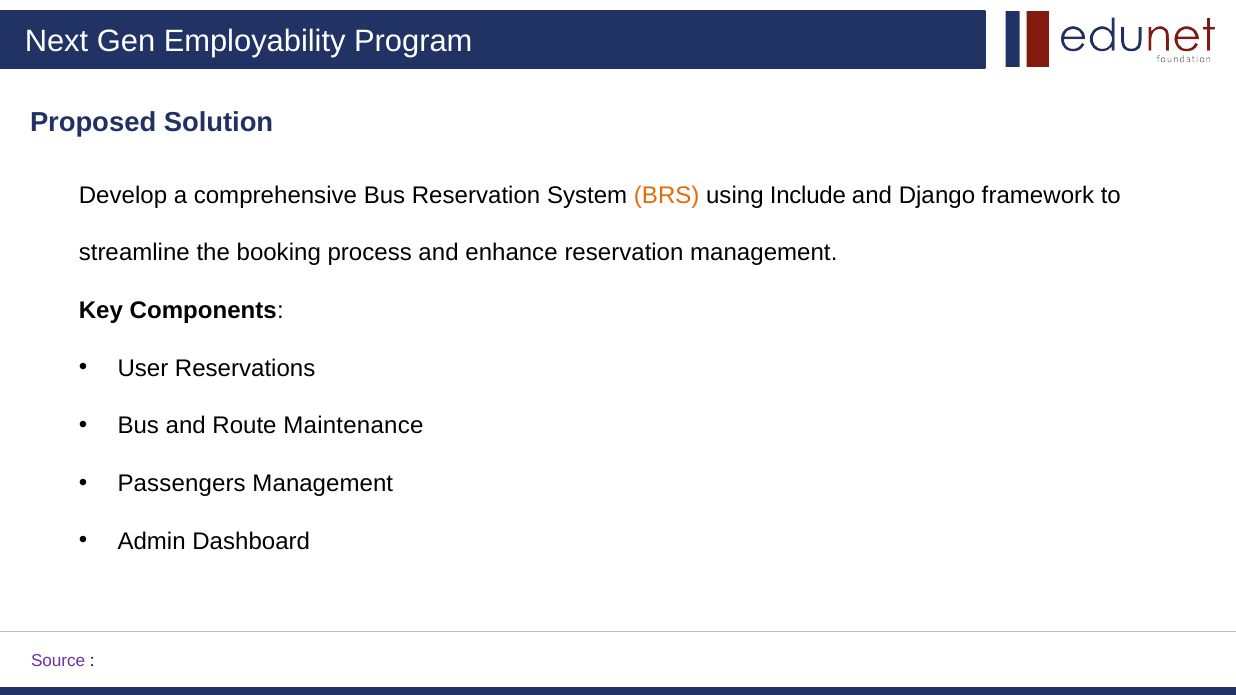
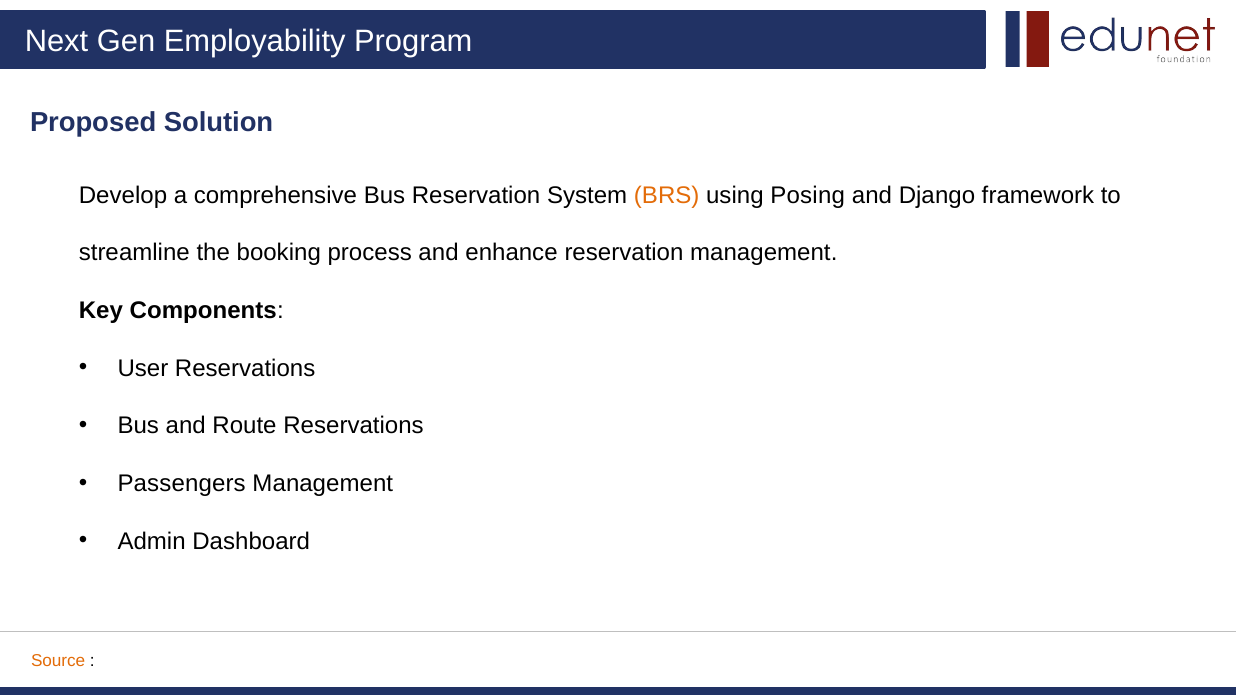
Include: Include -> Posing
Route Maintenance: Maintenance -> Reservations
Source colour: purple -> orange
